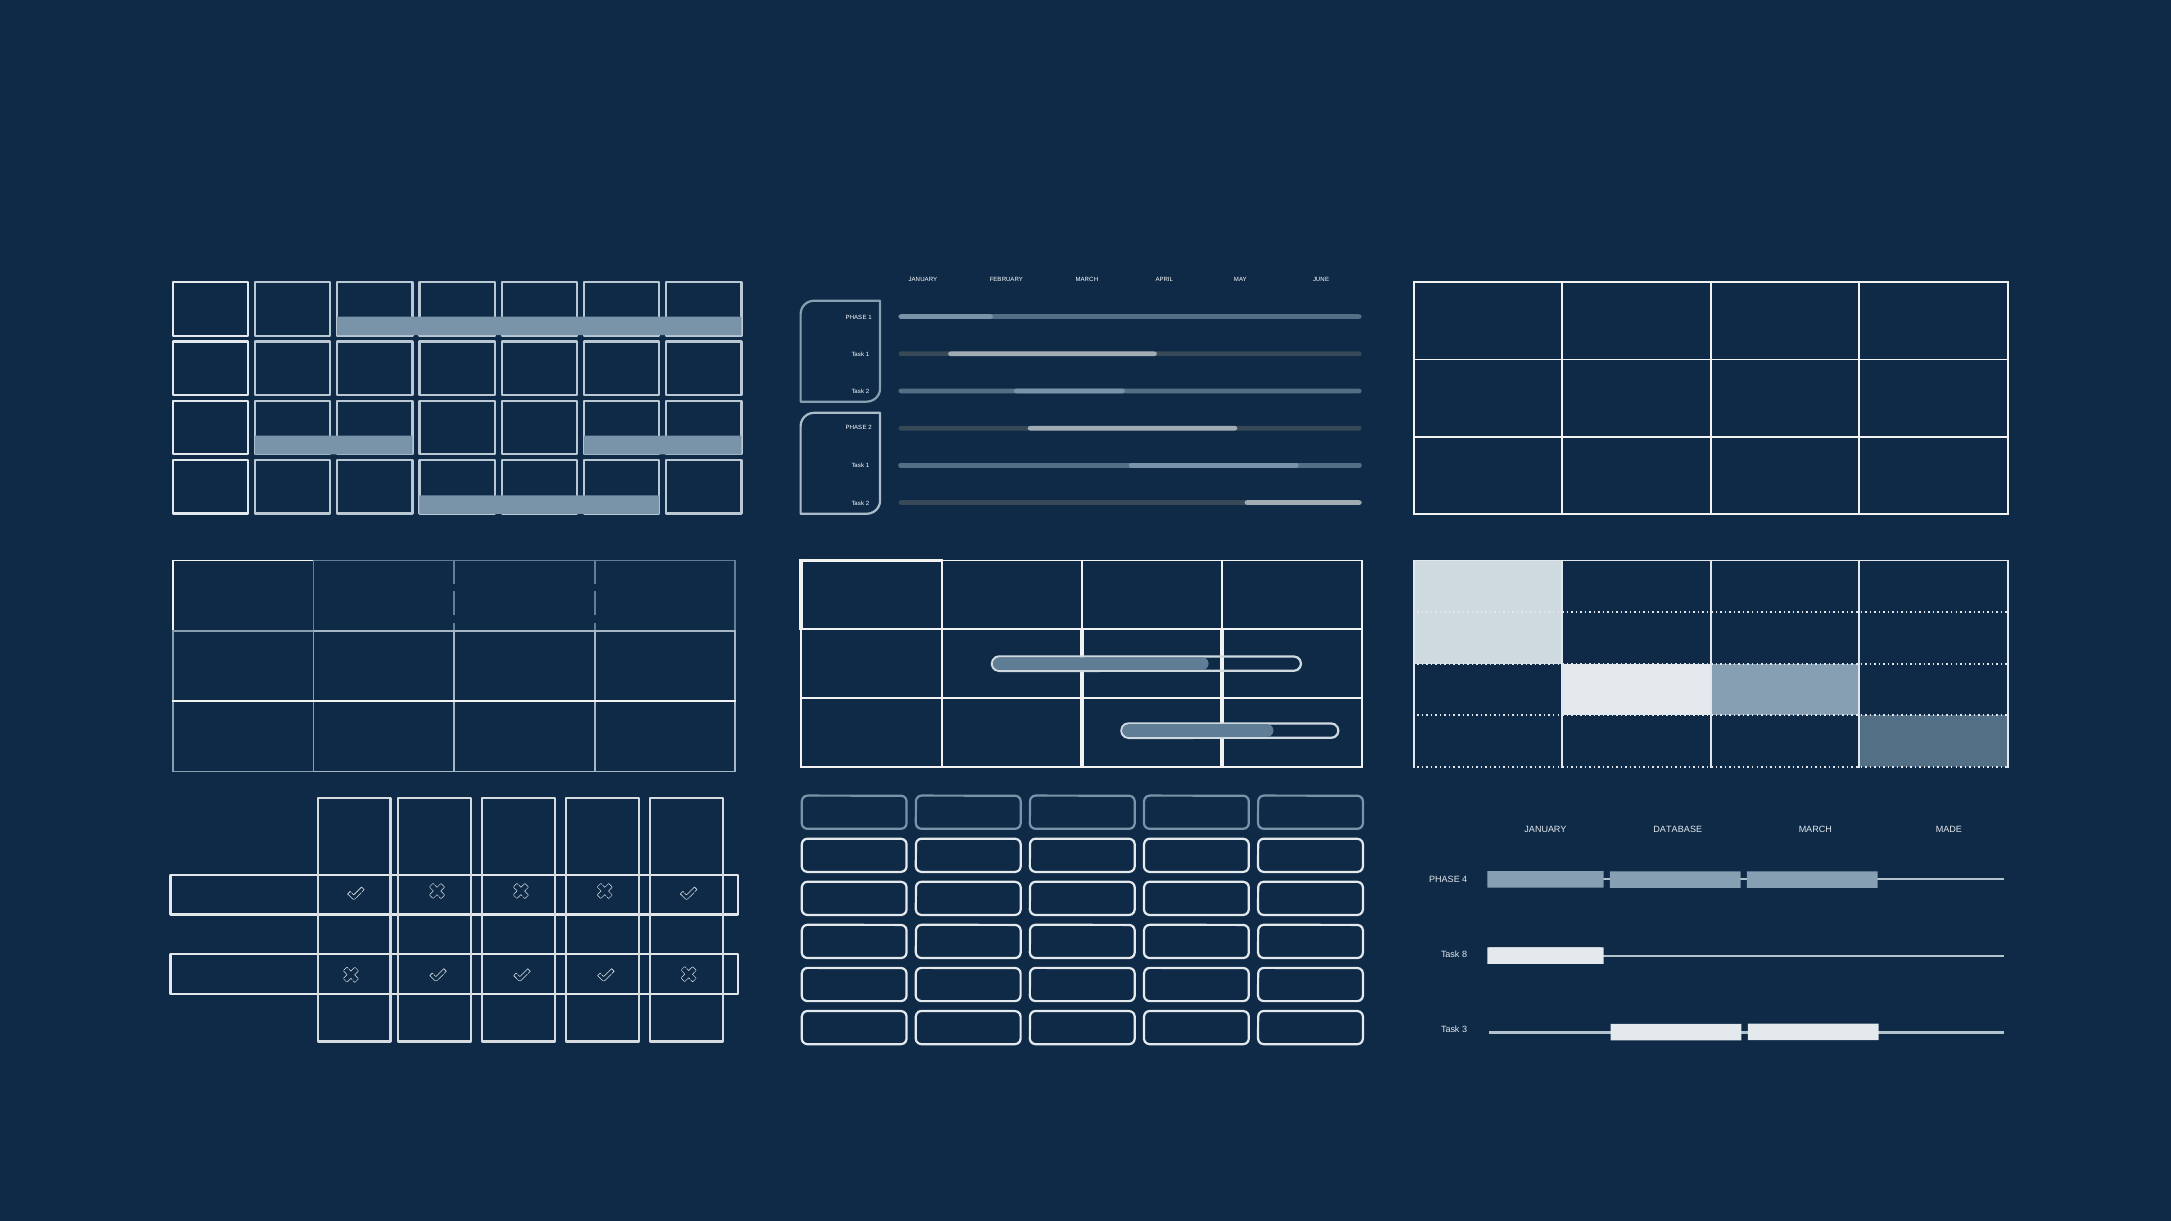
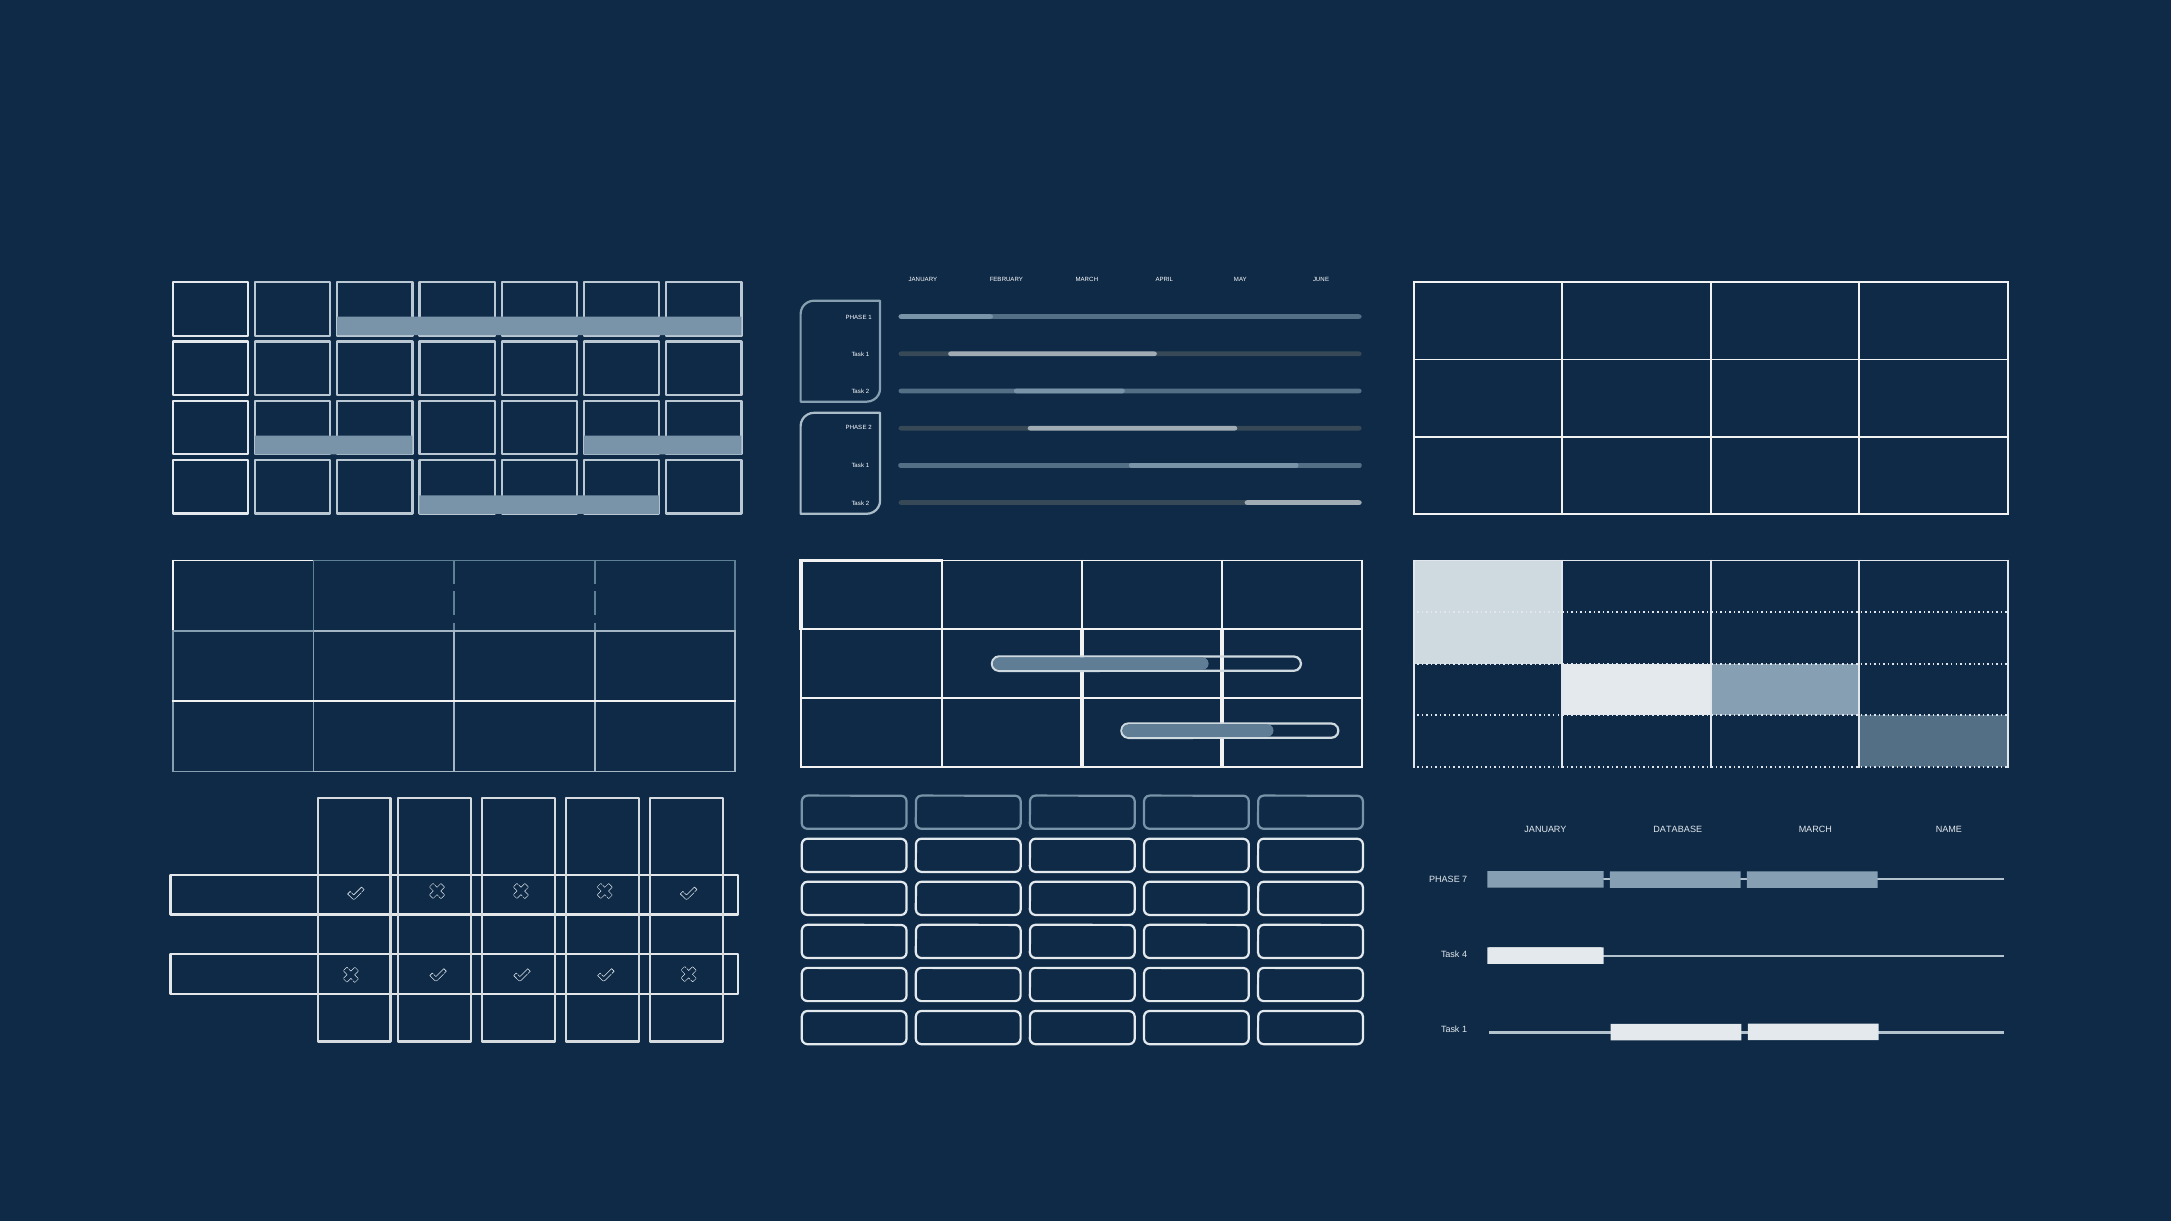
MADE: MADE -> NAME
4: 4 -> 7
8: 8 -> 4
3 at (1465, 1030): 3 -> 1
